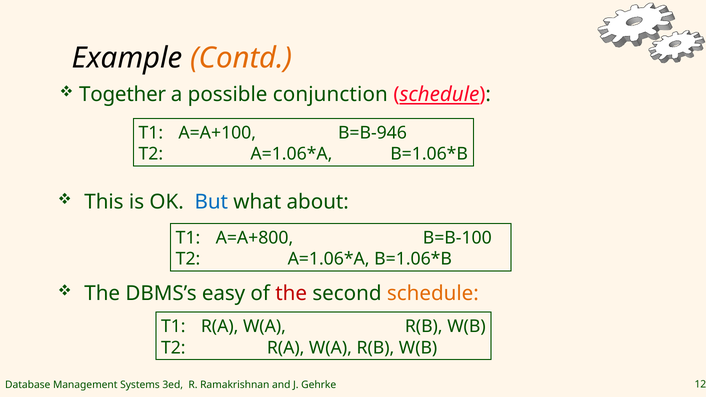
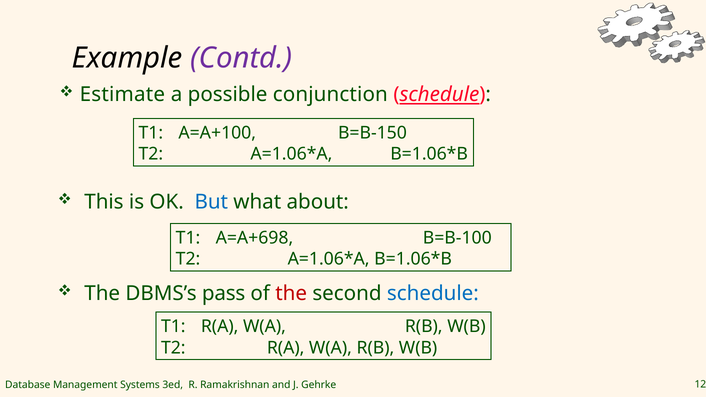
Contd colour: orange -> purple
Together: Together -> Estimate
B=B-946: B=B-946 -> B=B-150
A=A+800: A=A+800 -> A=A+698
easy: easy -> pass
schedule at (433, 294) colour: orange -> blue
